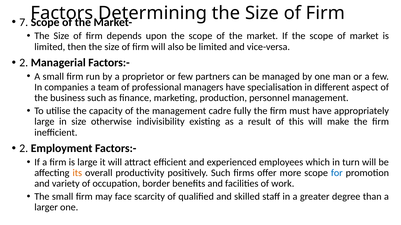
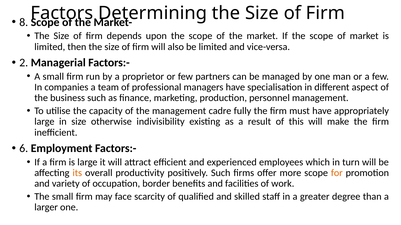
7: 7 -> 8
2 at (24, 149): 2 -> 6
for colour: blue -> orange
